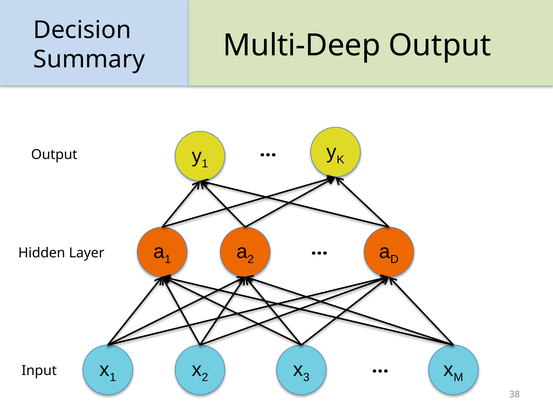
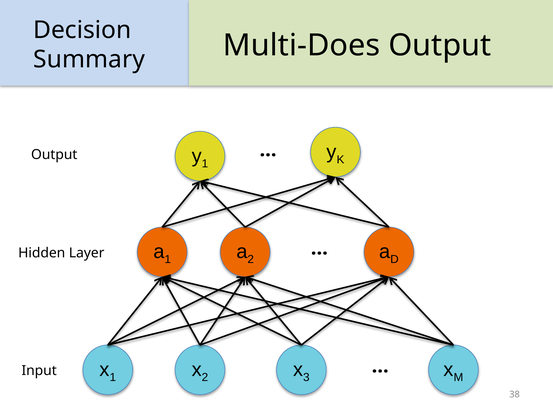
Multi-Deep: Multi-Deep -> Multi-Does
